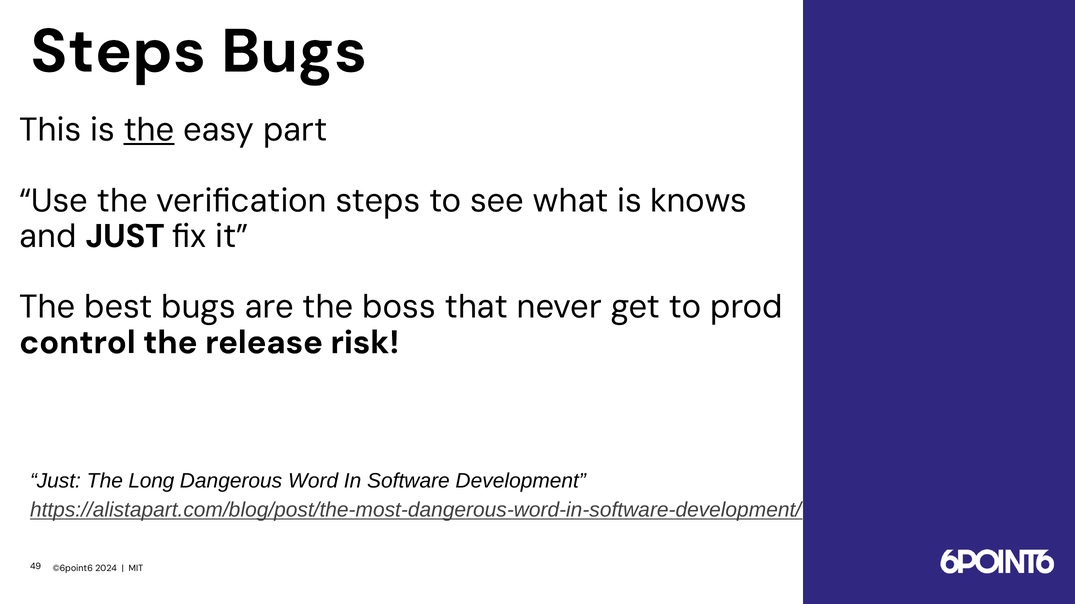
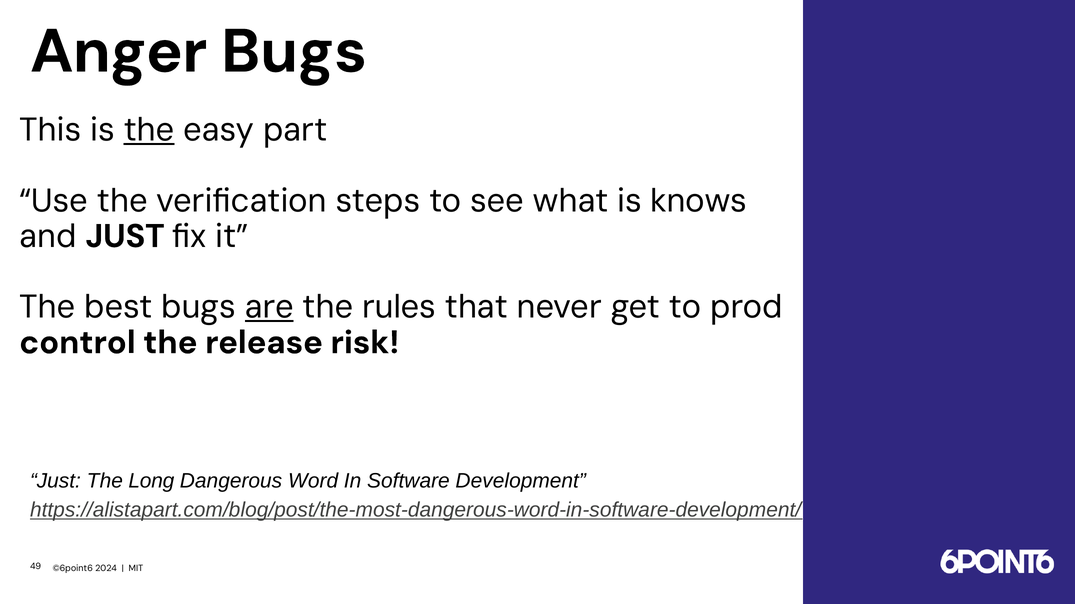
Steps at (118, 51): Steps -> Anger
are underline: none -> present
boss: boss -> rules
